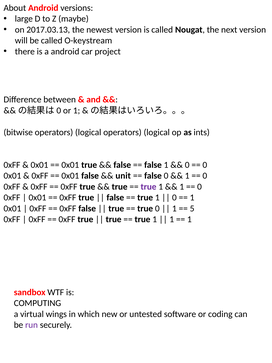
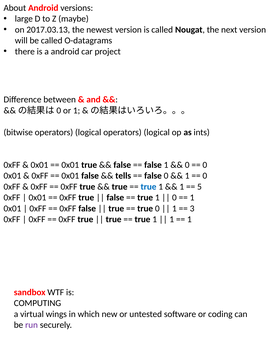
O-keystream: O-keystream -> O-datagrams
unit: unit -> tells
true at (149, 186) colour: purple -> blue
0 at (199, 186): 0 -> 5
5: 5 -> 3
